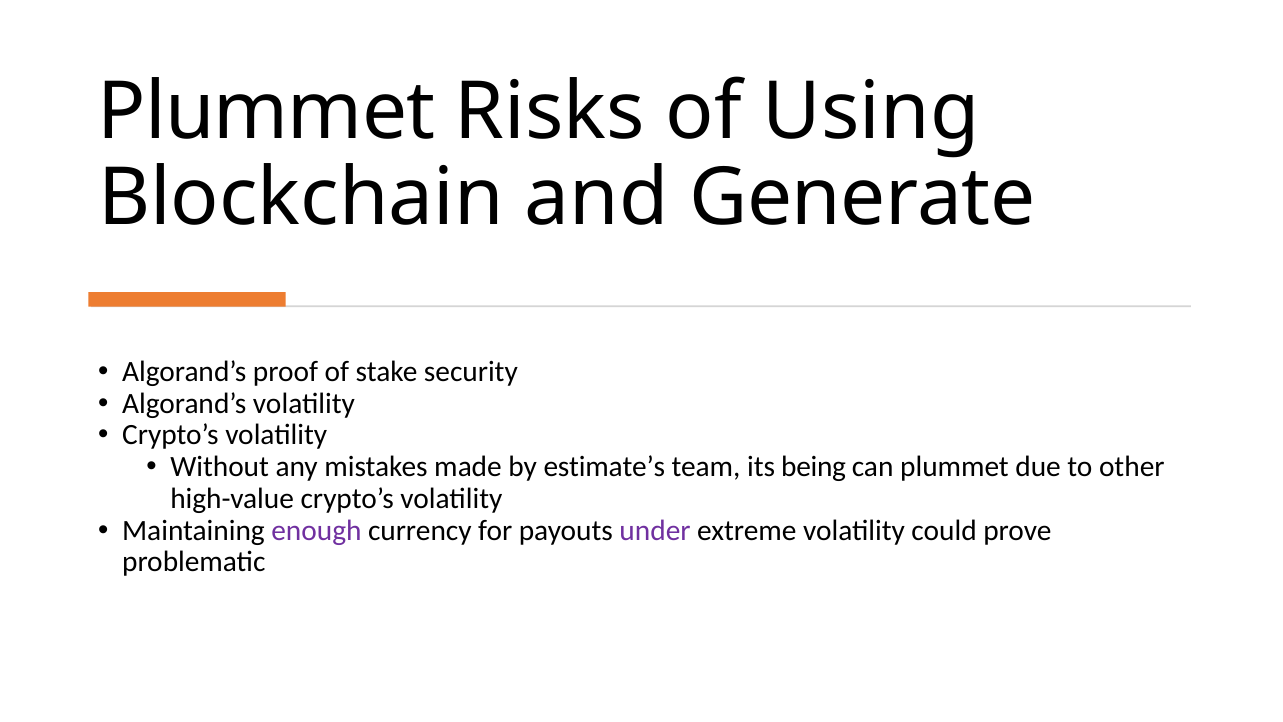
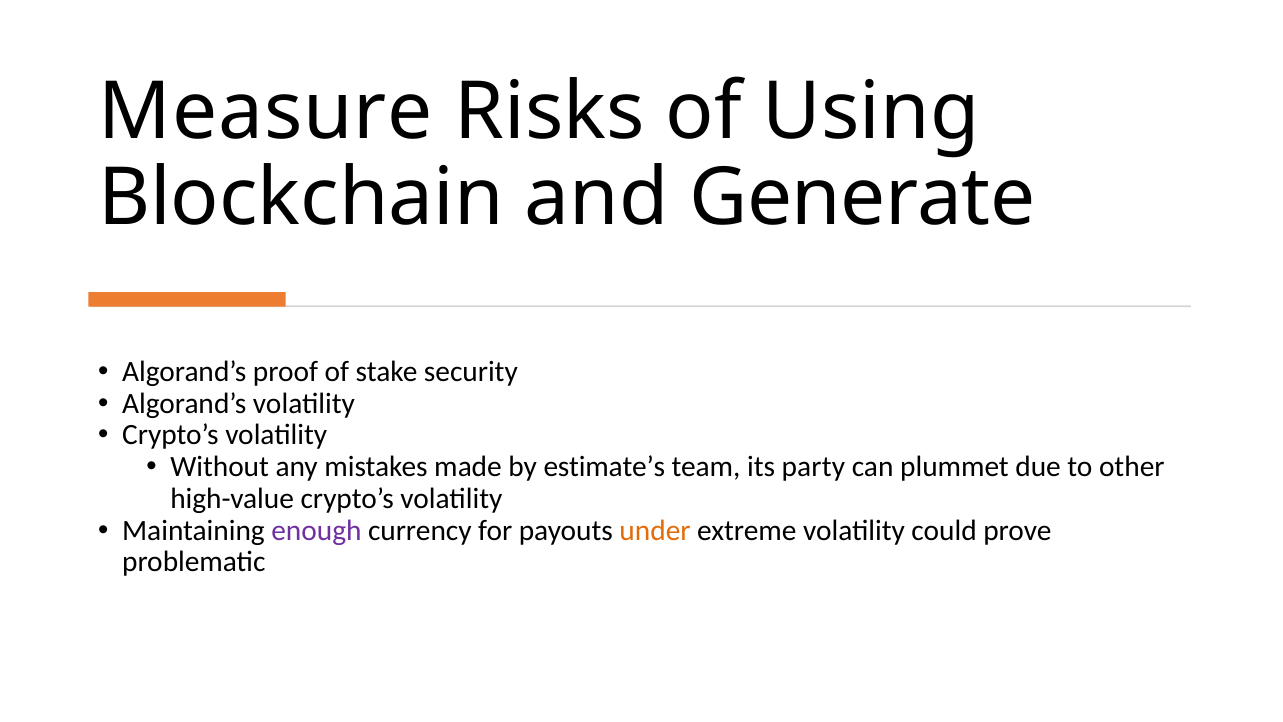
Plummet at (266, 112): Plummet -> Measure
being: being -> party
under colour: purple -> orange
